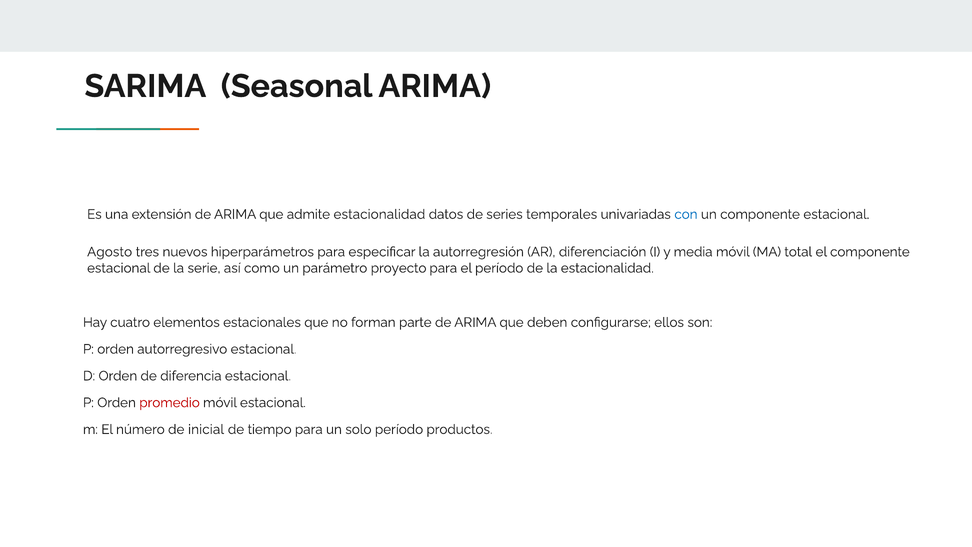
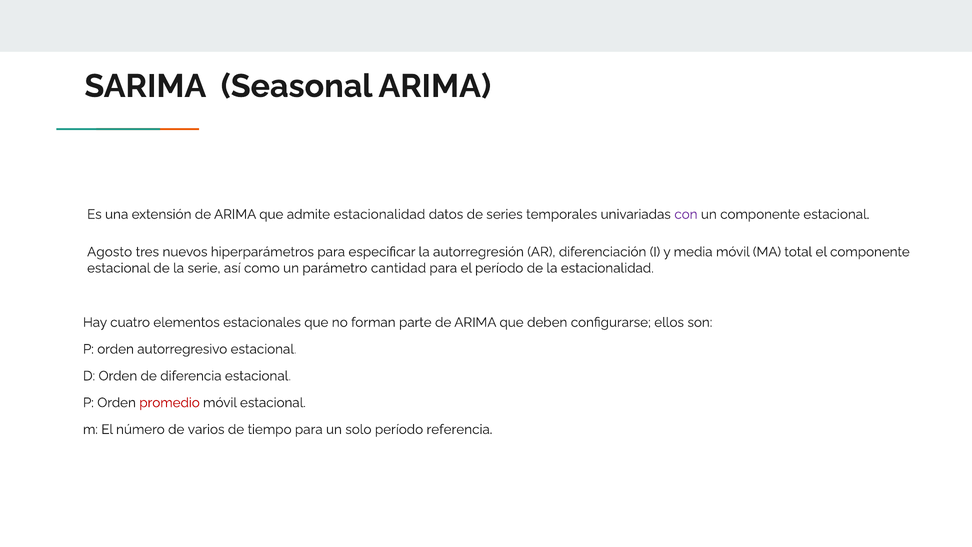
con colour: blue -> purple
proyecto: proyecto -> cantidad
inicial: inicial -> varios
productos: productos -> referencia
